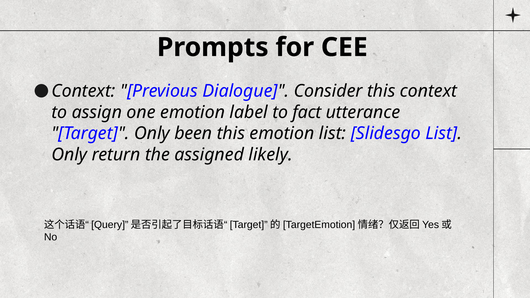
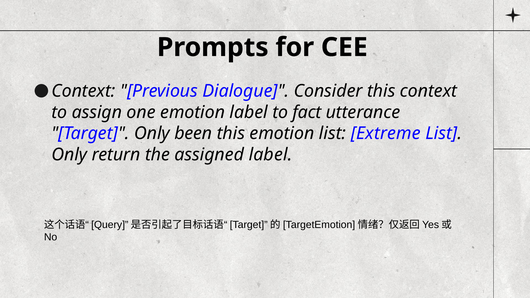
Slidesgo: Slidesgo -> Extreme
assigned likely: likely -> label
